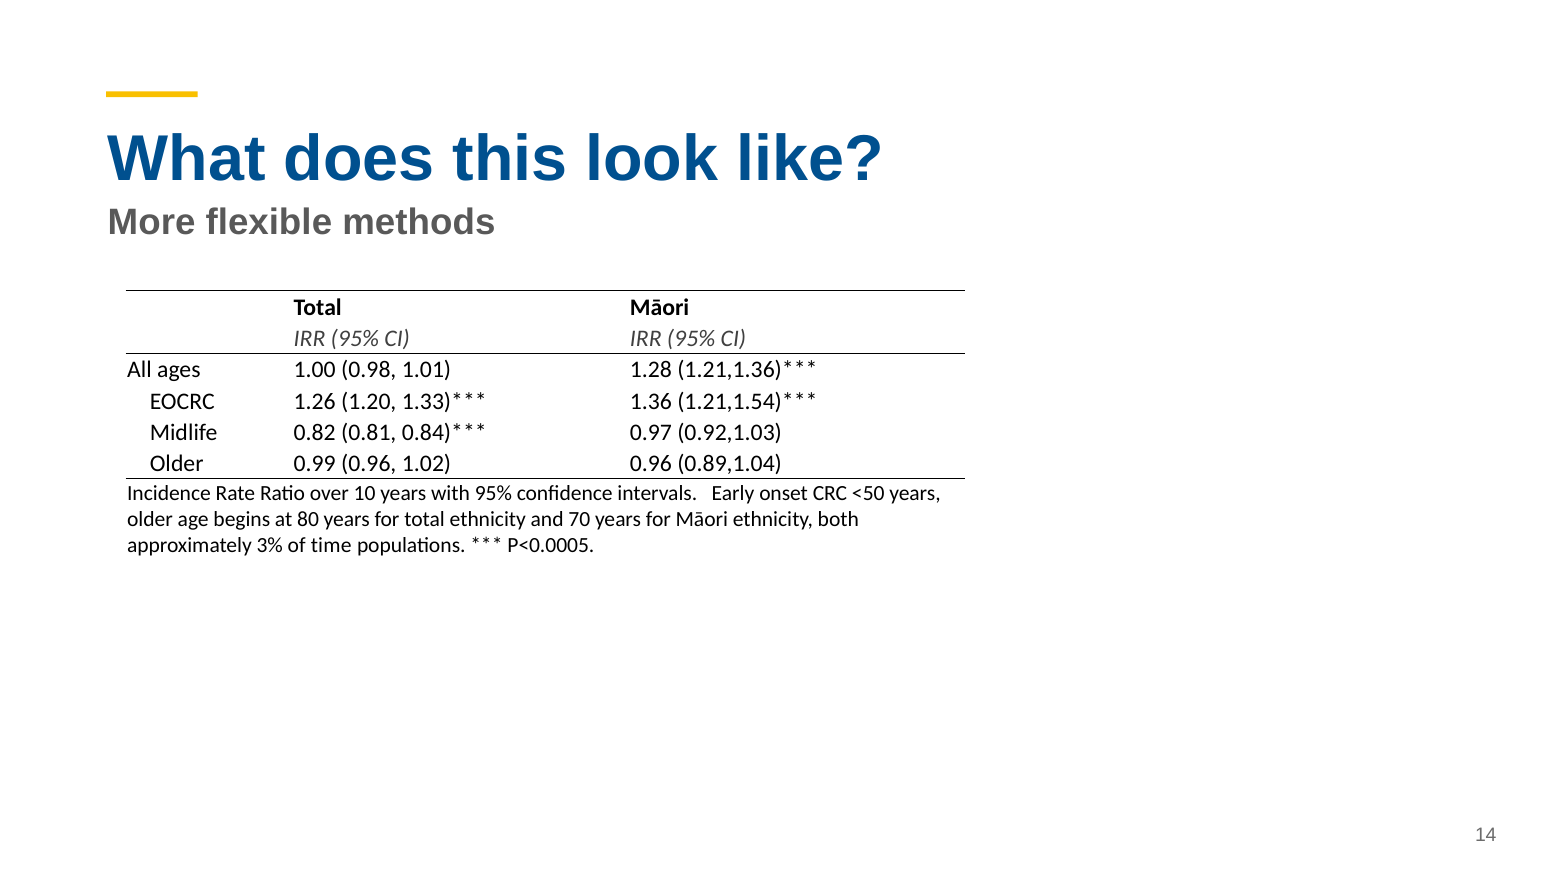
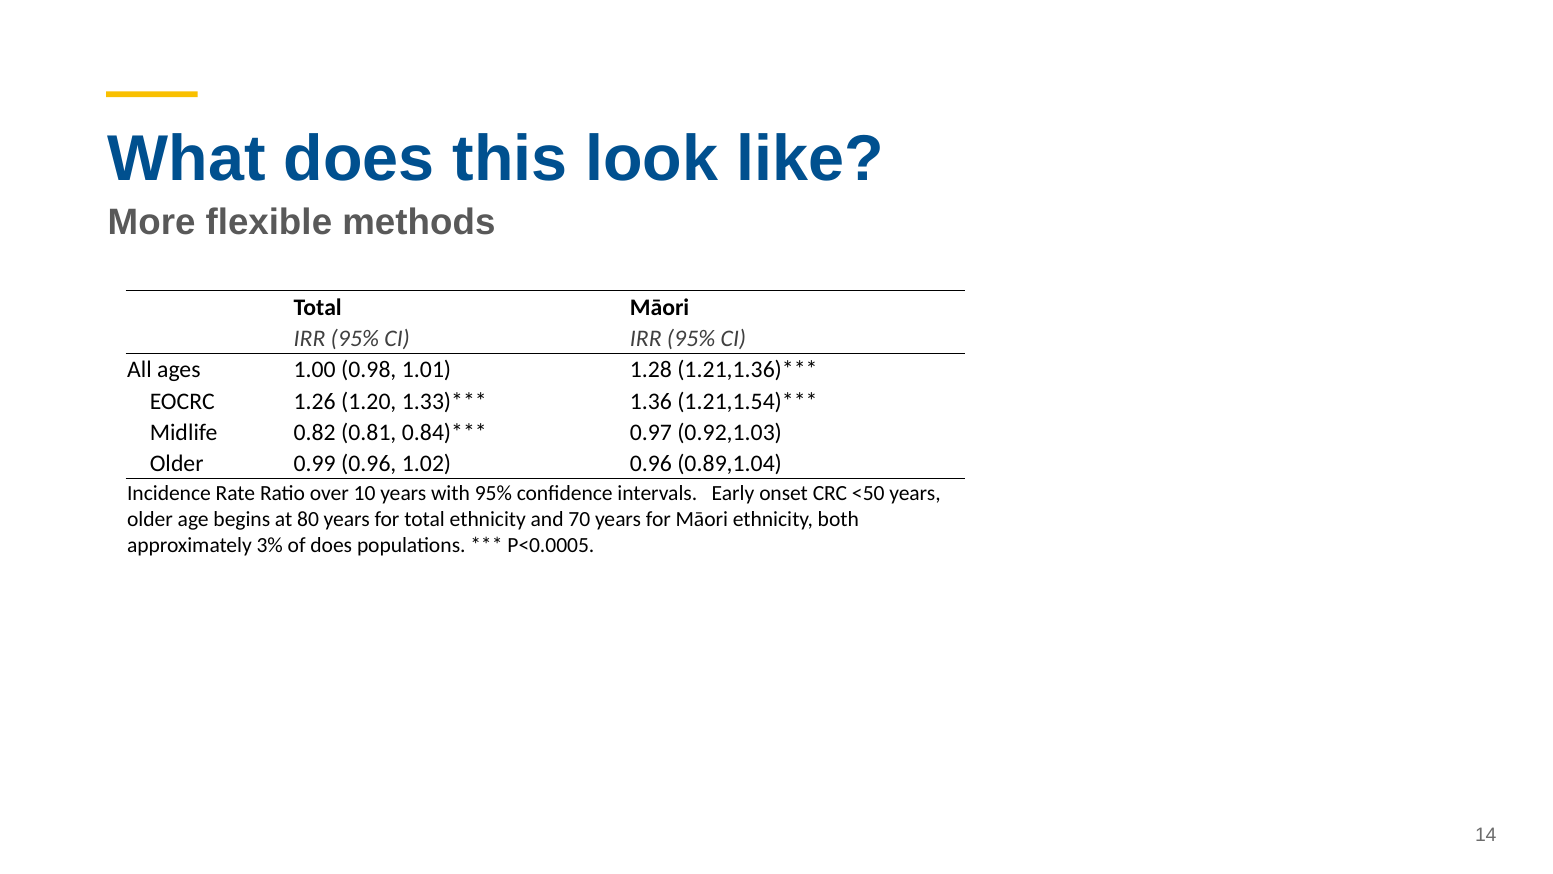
of time: time -> does
